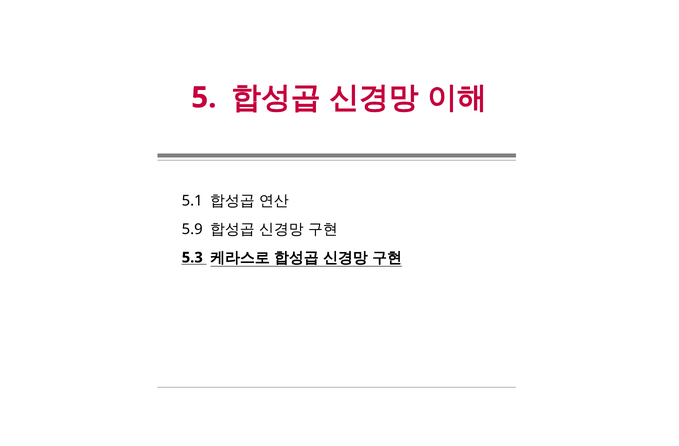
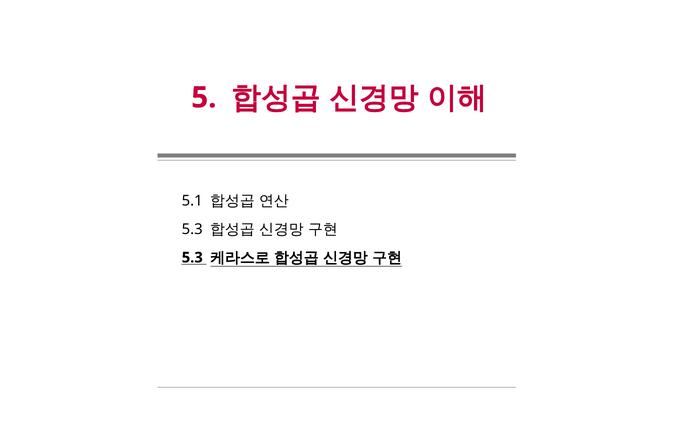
5.9 at (192, 229): 5.9 -> 5.3
